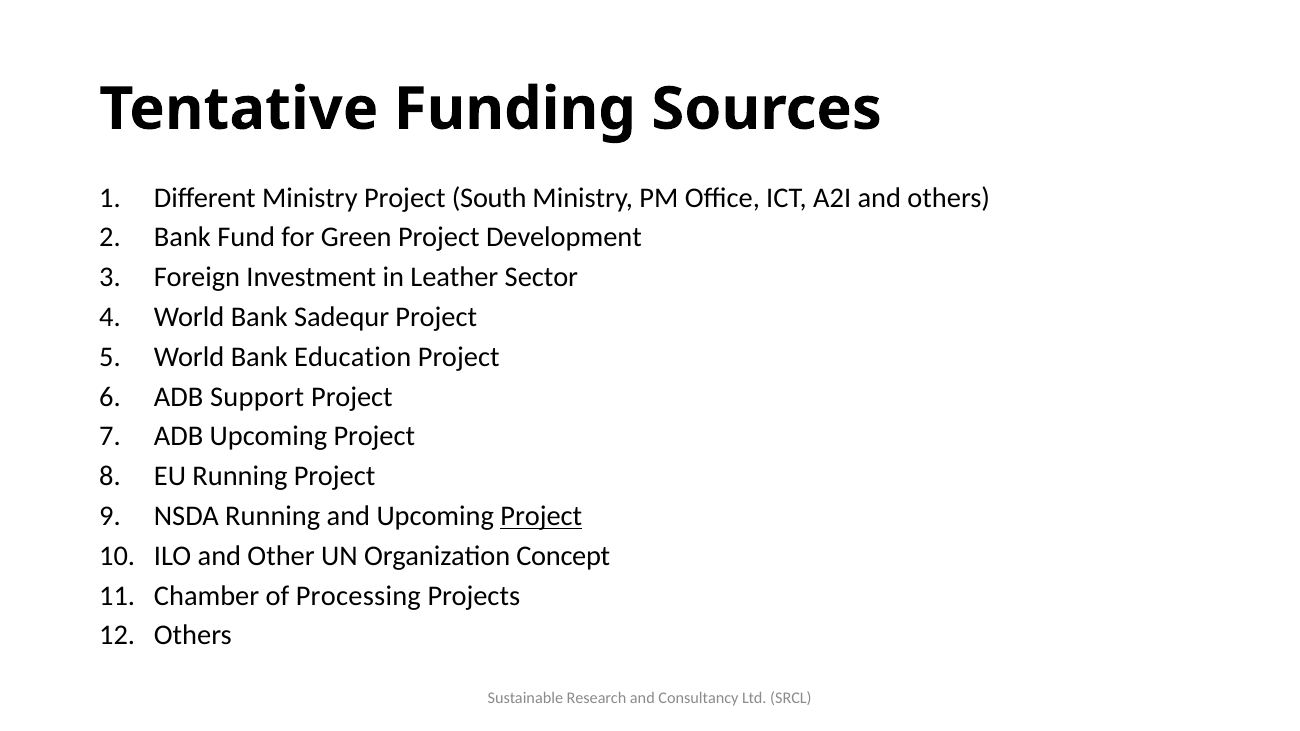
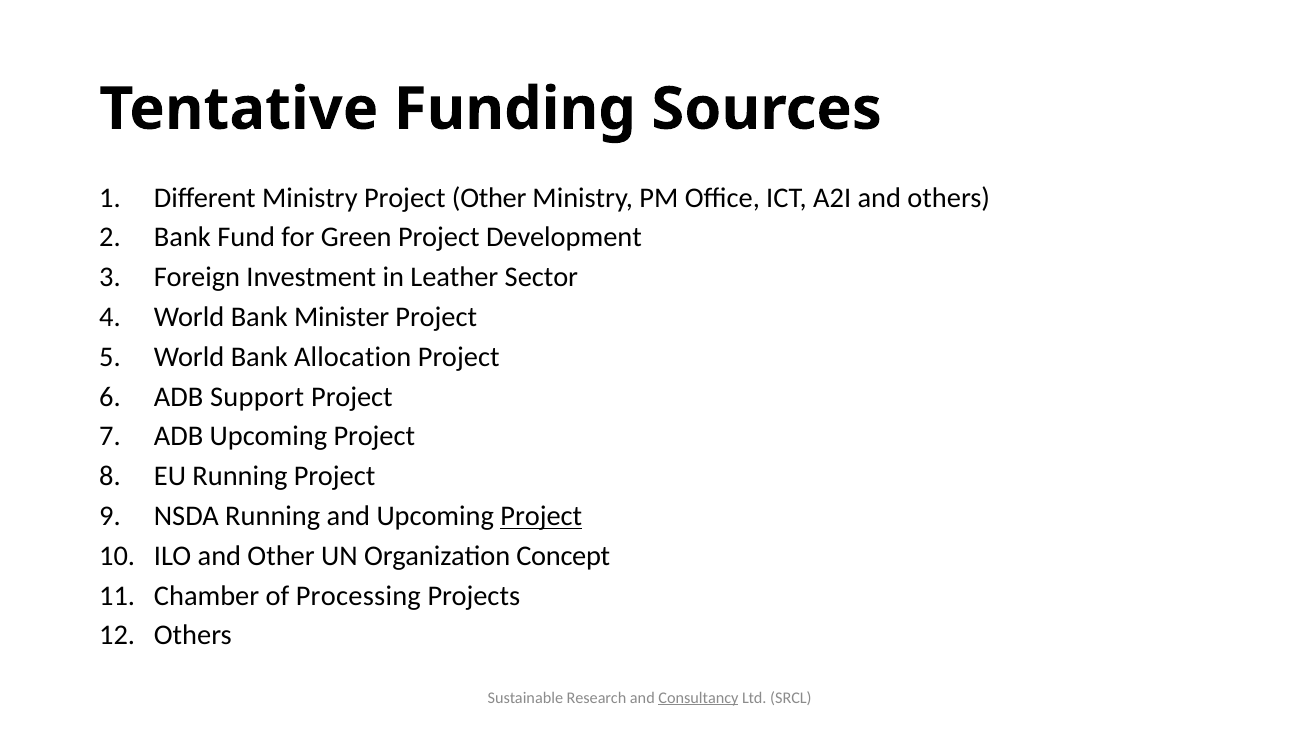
Project South: South -> Other
Sadequr: Sadequr -> Minister
Education: Education -> Allocation
Consultancy underline: none -> present
